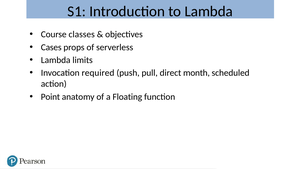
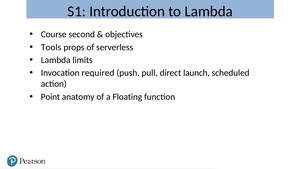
classes: classes -> second
Cases: Cases -> Tools
month: month -> launch
